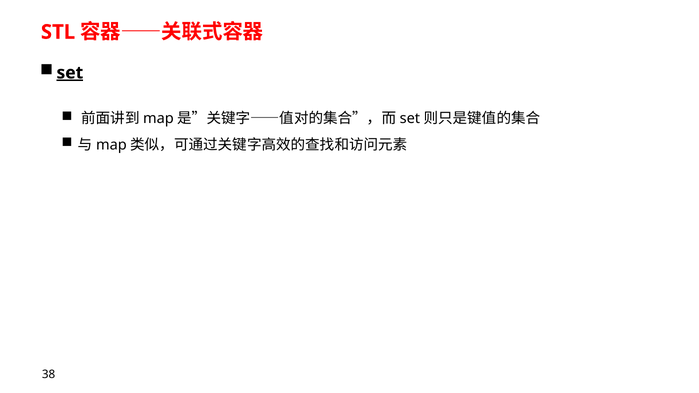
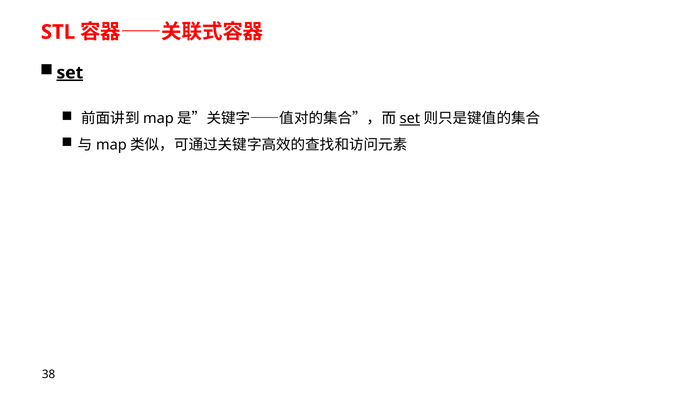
set at (410, 119) underline: none -> present
